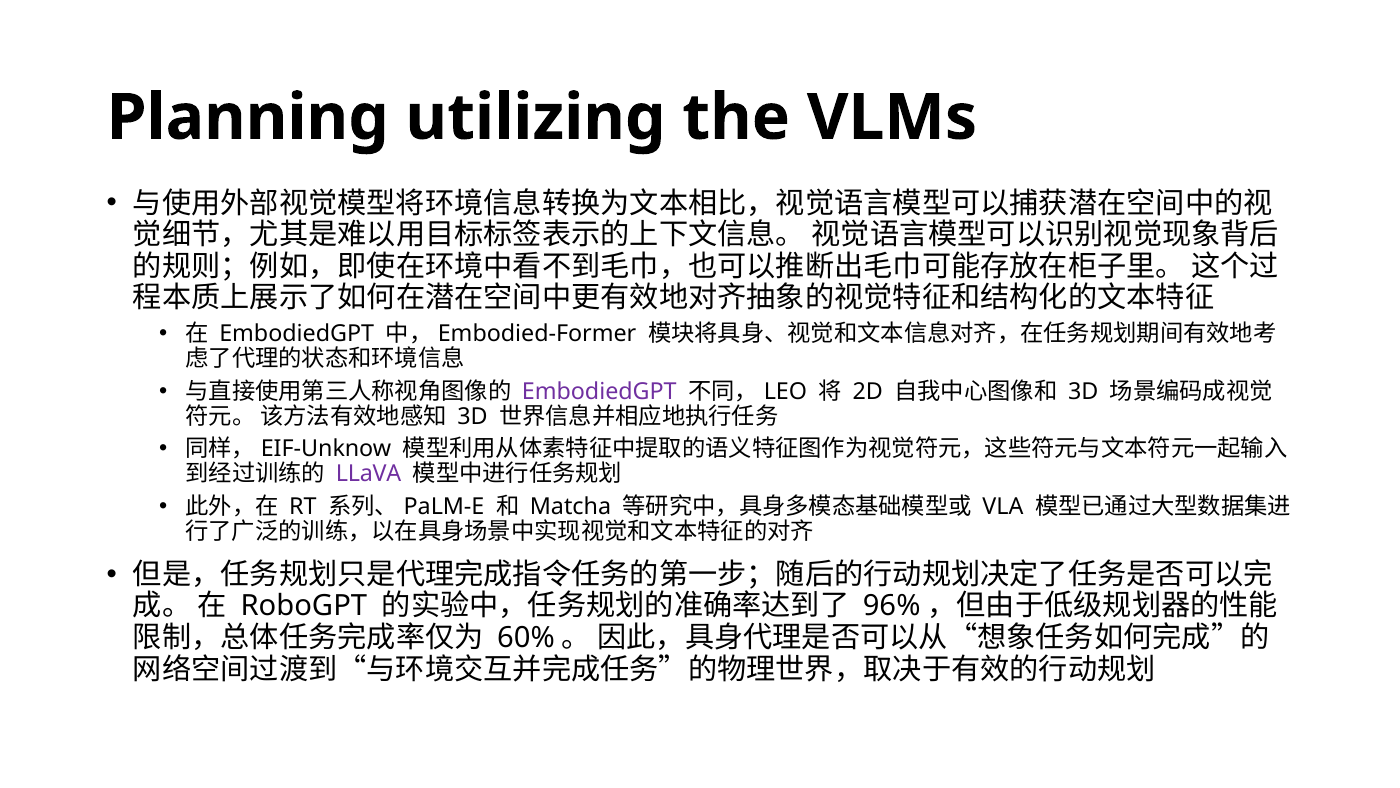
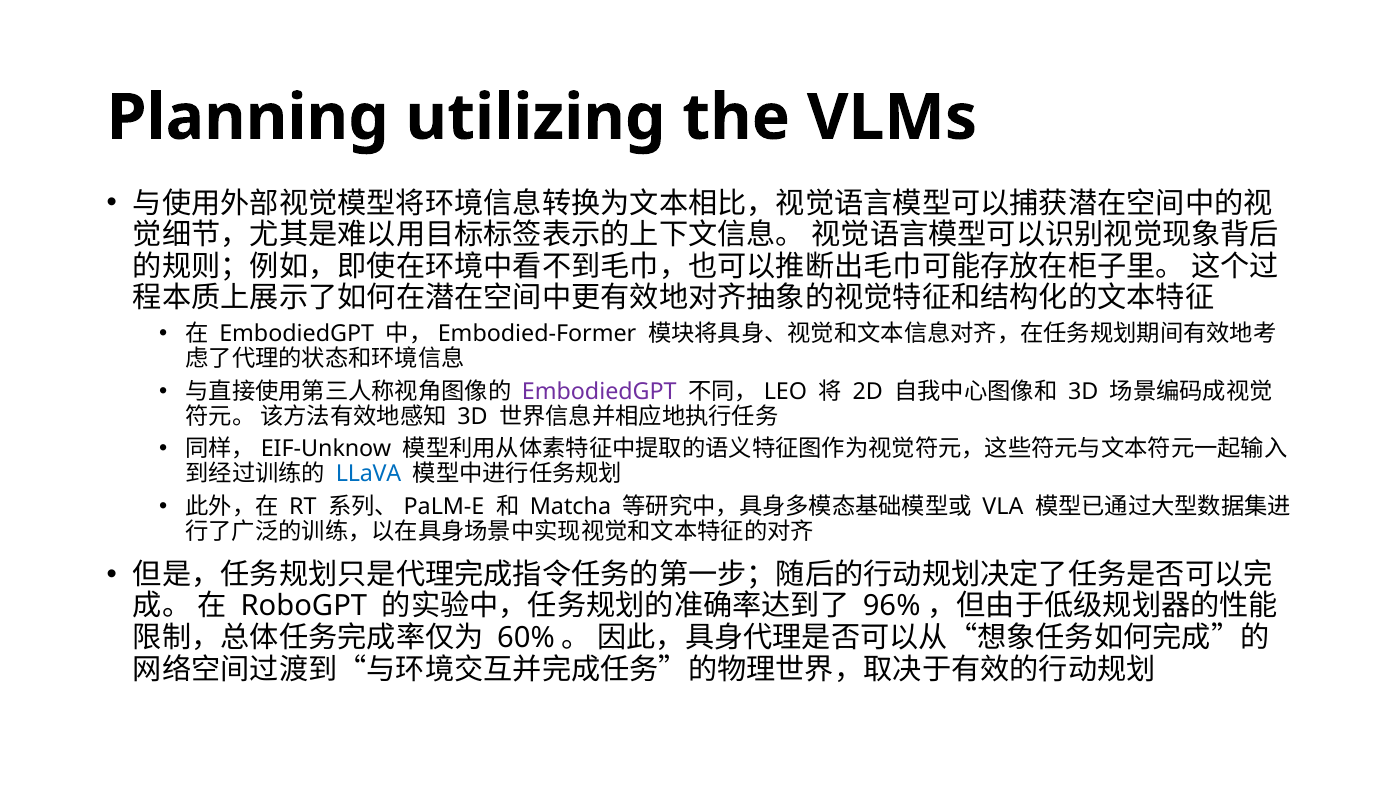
LLaVA colour: purple -> blue
